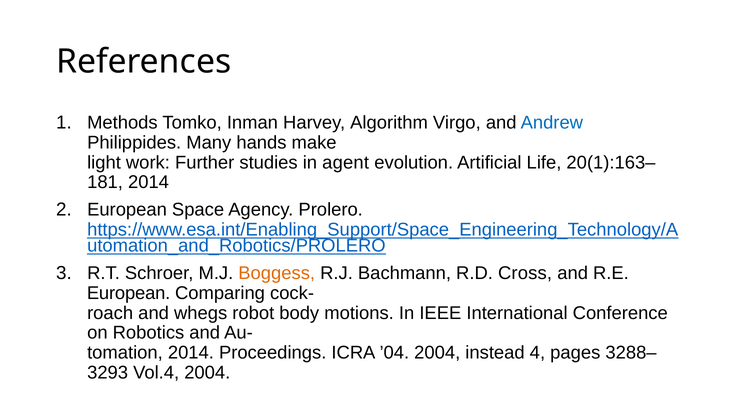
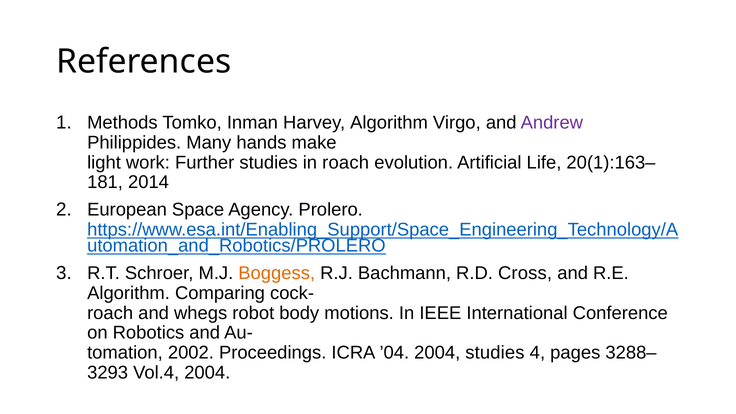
Andrew colour: blue -> purple
in agent: agent -> roach
European at (129, 293): European -> Algorithm
tomation 2014: 2014 -> 2002
2004 instead: instead -> studies
